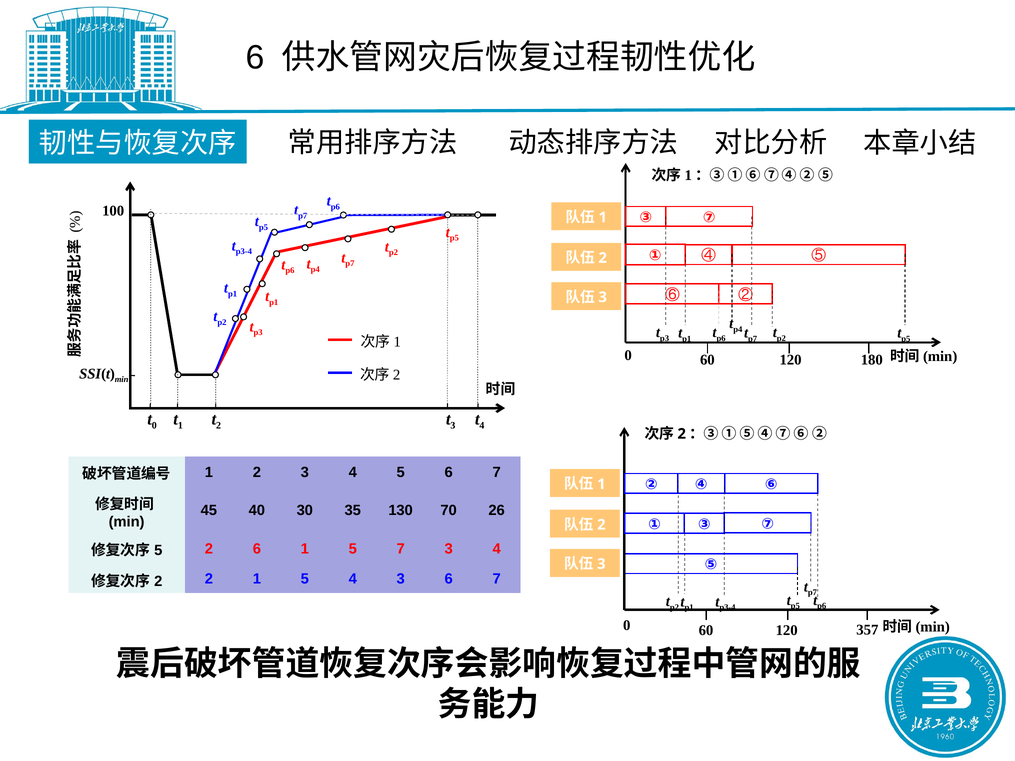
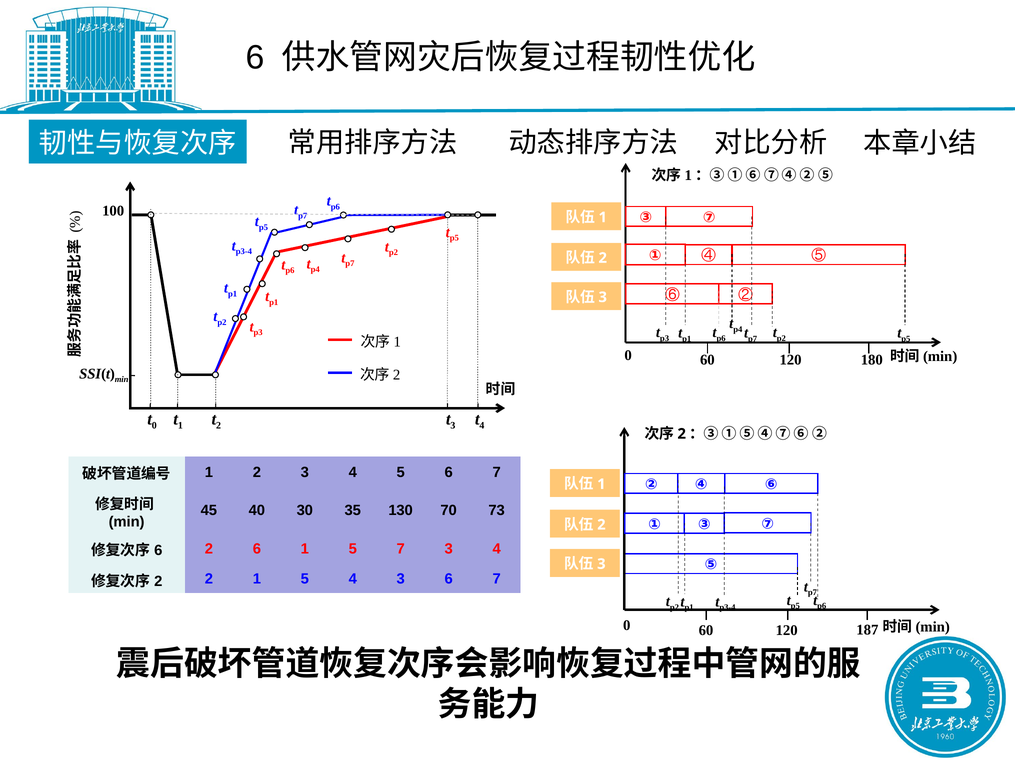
26: 26 -> 73
5 at (158, 550): 5 -> 6
357: 357 -> 187
